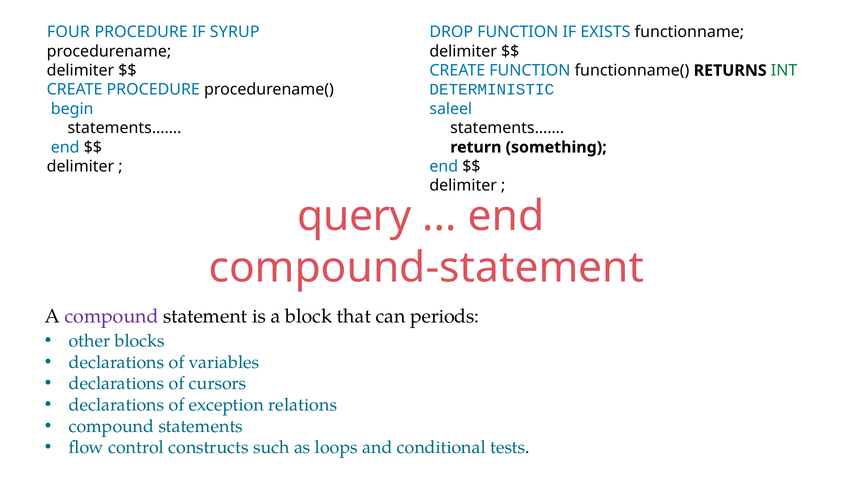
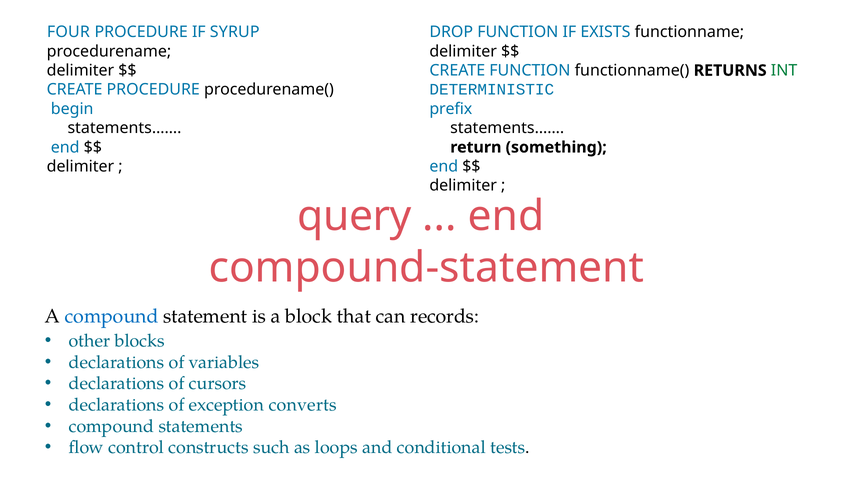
saleel: saleel -> prefix
compound at (112, 316) colour: purple -> blue
periods: periods -> records
relations: relations -> converts
